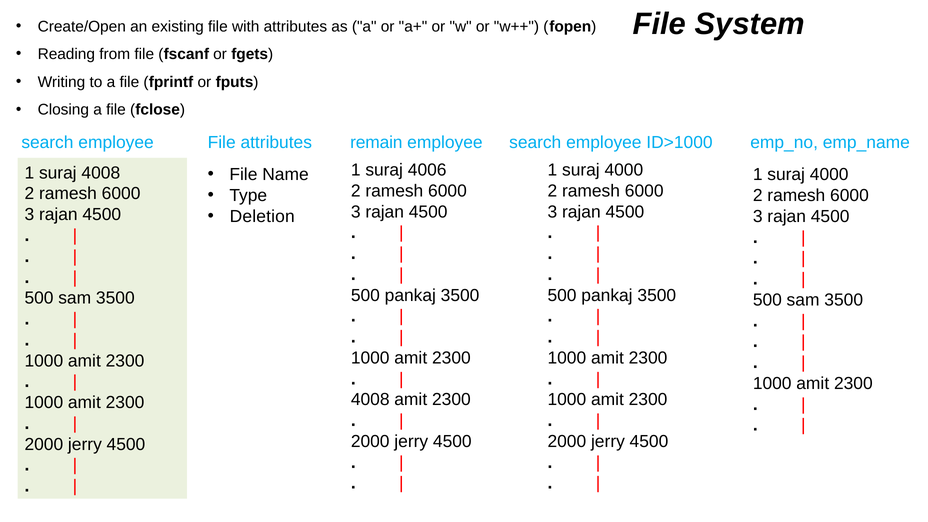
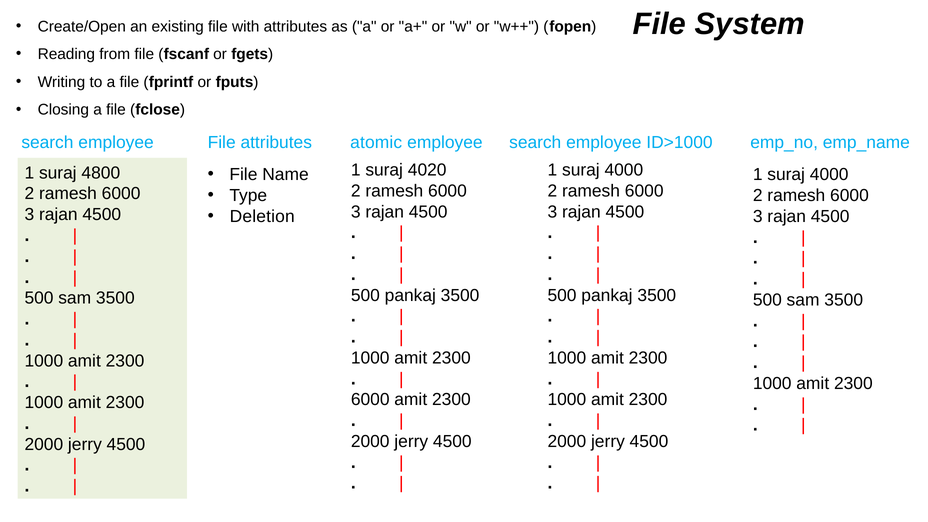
remain: remain -> atomic
4006: 4006 -> 4020
suraj 4008: 4008 -> 4800
4008 at (370, 400): 4008 -> 6000
